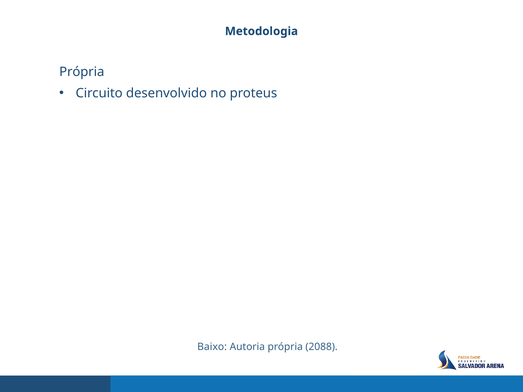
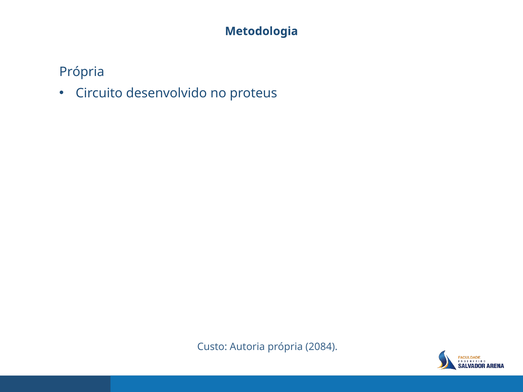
Baixo: Baixo -> Custo
2088: 2088 -> 2084
